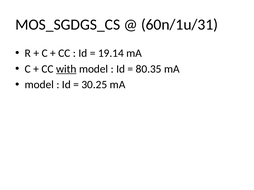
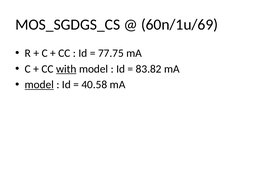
60n/1u/31: 60n/1u/31 -> 60n/1u/69
19.14: 19.14 -> 77.75
80.35: 80.35 -> 83.82
model at (39, 85) underline: none -> present
30.25: 30.25 -> 40.58
